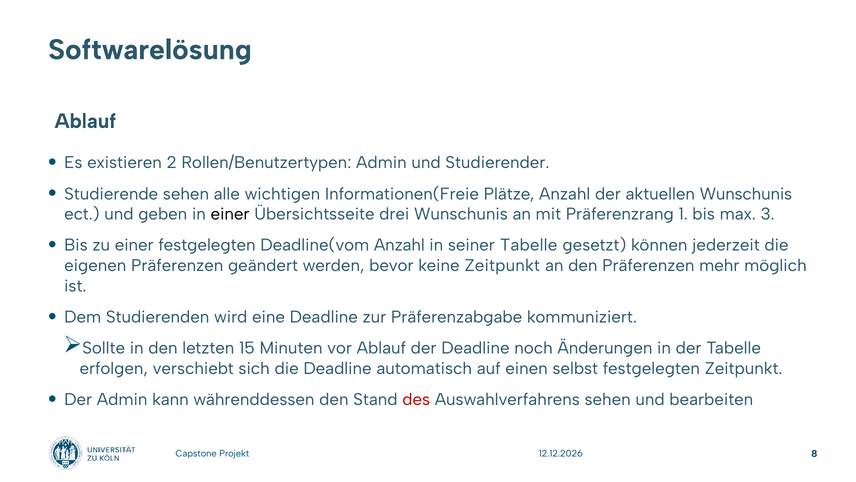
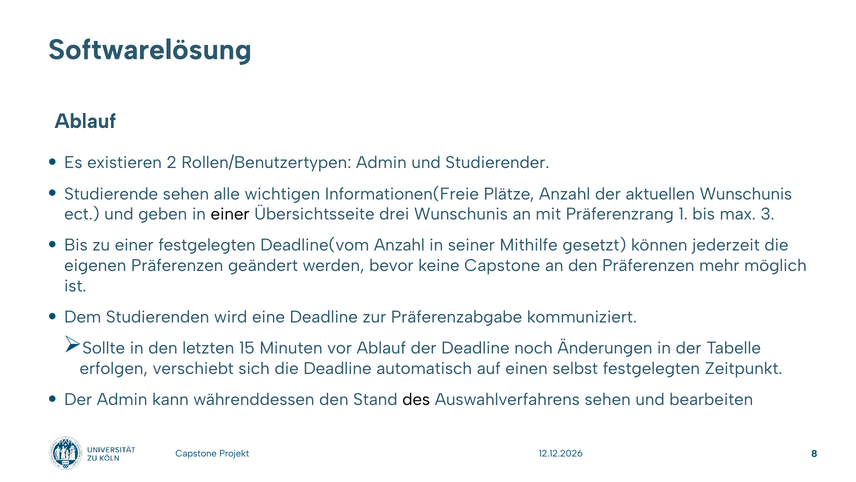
seiner Tabelle: Tabelle -> Mithilfe
keine Zeitpunkt: Zeitpunkt -> Capstone
des colour: red -> black
